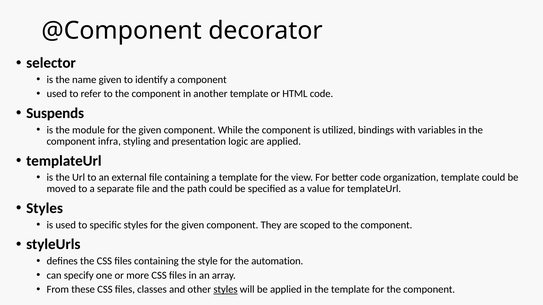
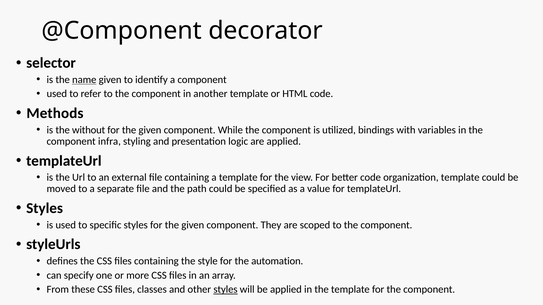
name underline: none -> present
Suspends: Suspends -> Methods
module: module -> without
